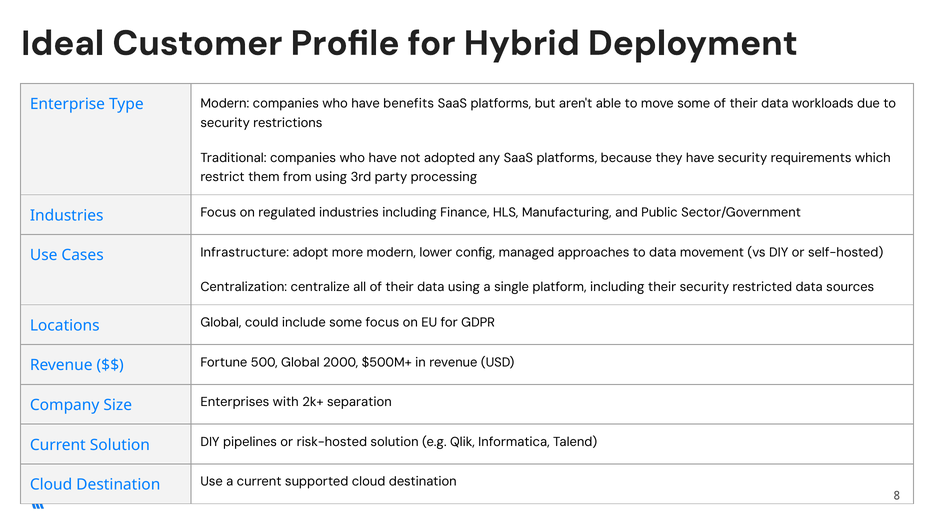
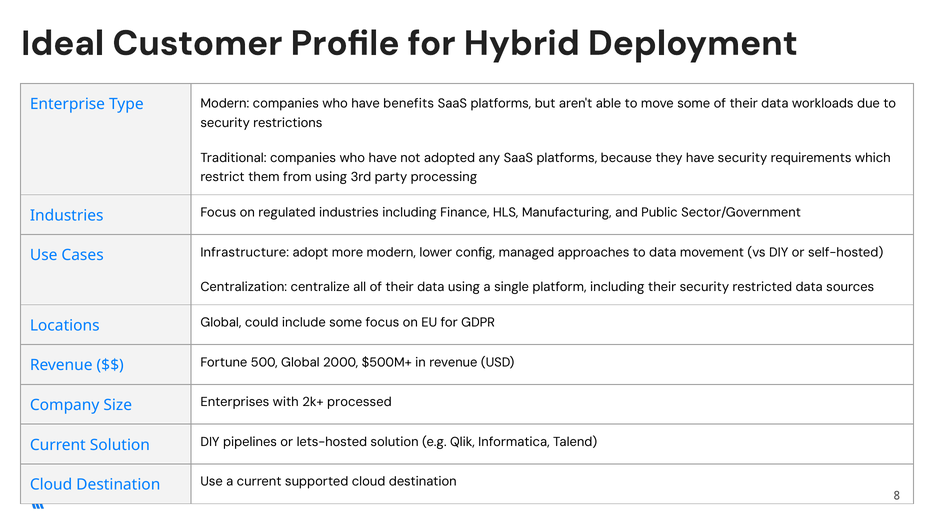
separation: separation -> processed
risk-hosted: risk-hosted -> lets-hosted
